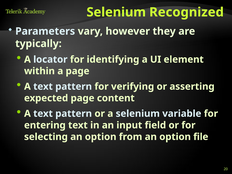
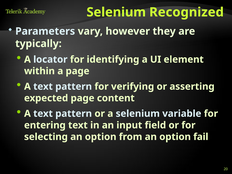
file: file -> fail
